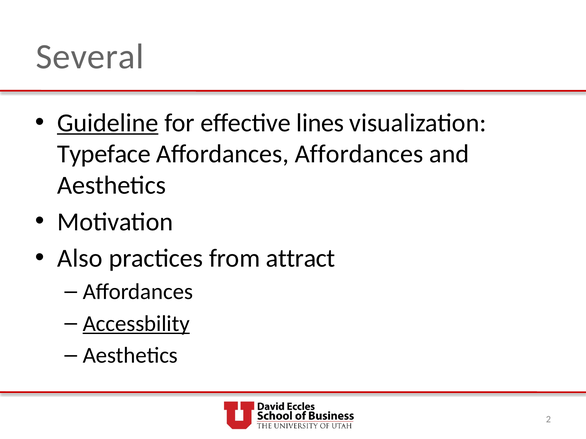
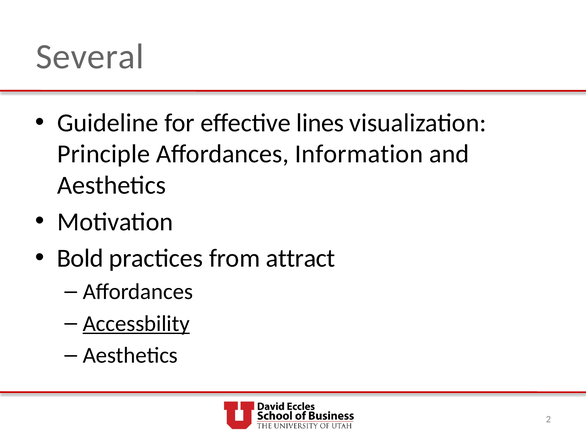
Guideline underline: present -> none
Typeface: Typeface -> Principle
Affordances Affordances: Affordances -> Information
Also: Also -> Bold
